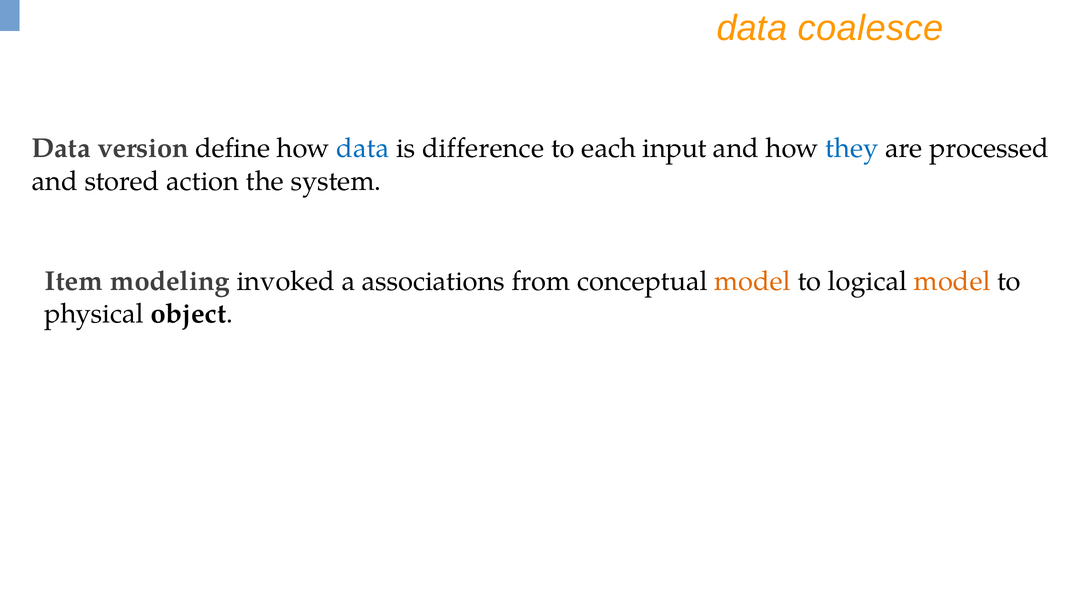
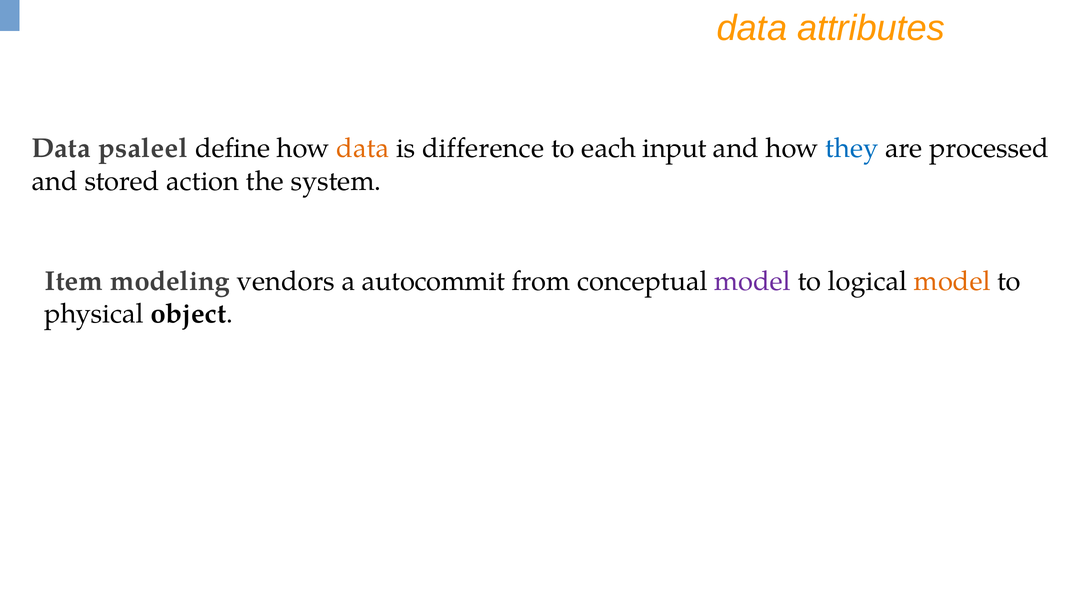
coalesce: coalesce -> attributes
version: version -> psaleel
data at (363, 148) colour: blue -> orange
invoked: invoked -> vendors
associations: associations -> autocommit
model at (753, 281) colour: orange -> purple
